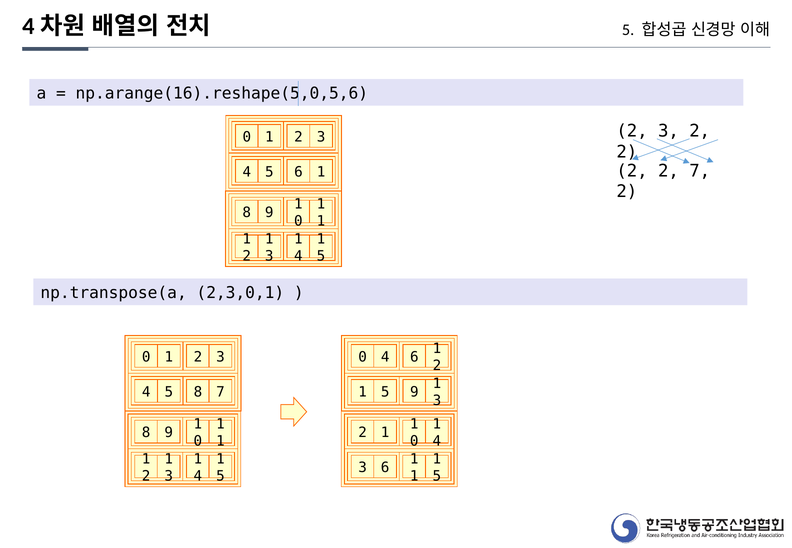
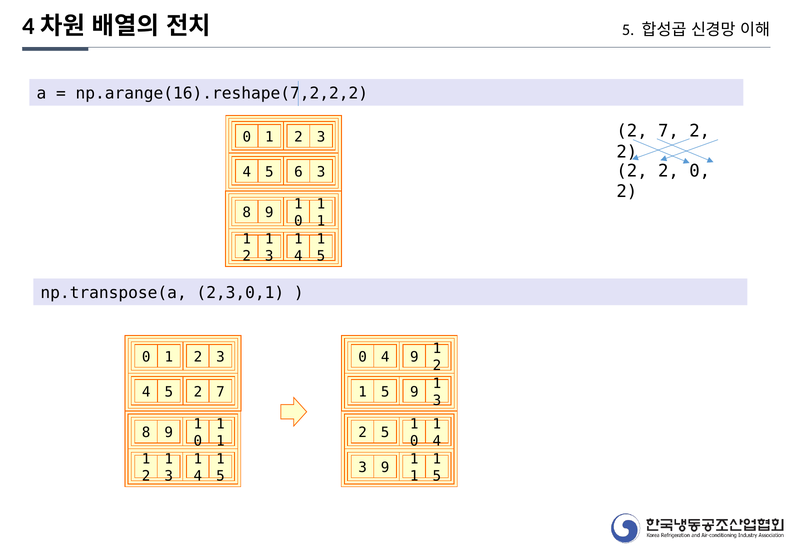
np.arange(16).reshape(5,0,5,6: np.arange(16).reshape(5,0,5,6 -> np.arange(16).reshape(7,2,2,2
3 at (668, 131): 3 -> 7
2 2 7: 7 -> 0
5 6 1: 1 -> 3
4 6: 6 -> 9
5 8: 8 -> 2
1 at (385, 433): 1 -> 5
3 6: 6 -> 9
